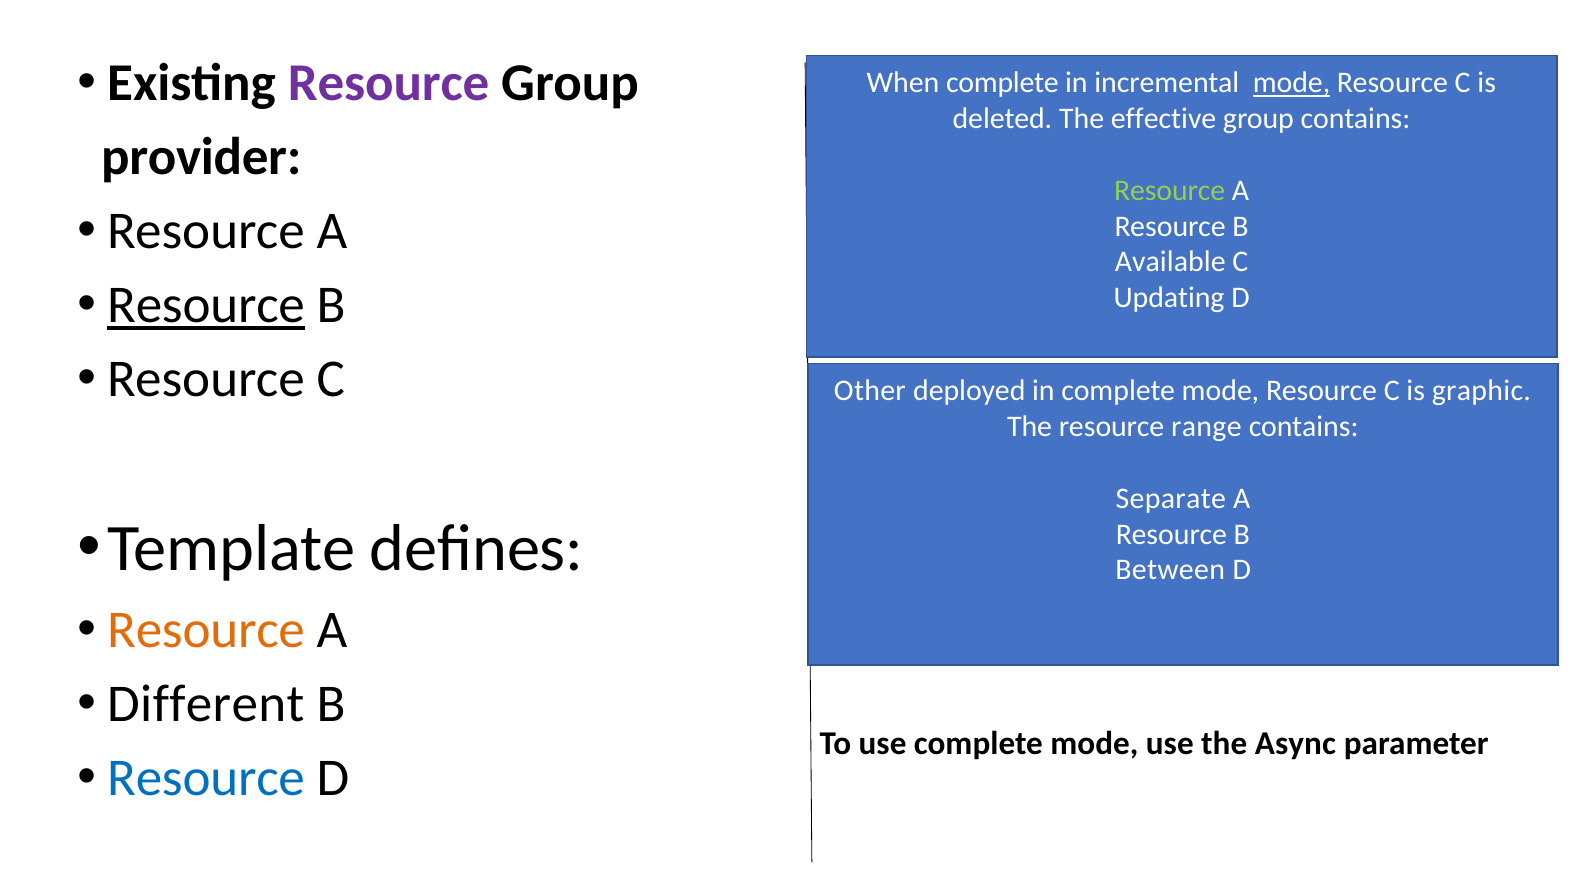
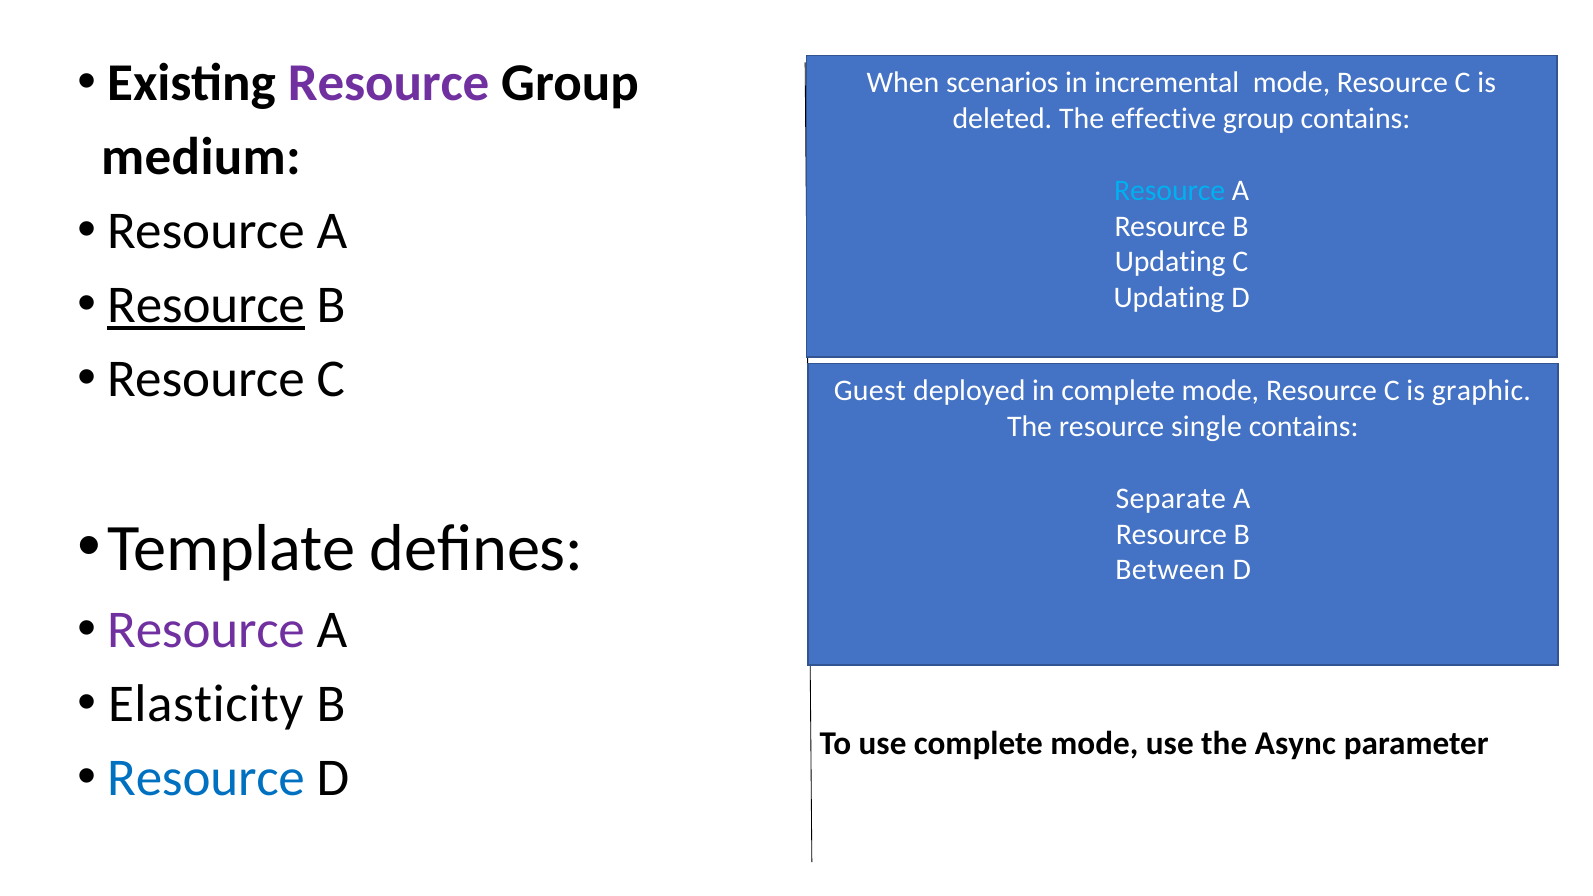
When complete: complete -> scenarios
mode at (1292, 83) underline: present -> none
provider: provider -> medium
Resource at (1170, 190) colour: light green -> light blue
Available at (1170, 262): Available -> Updating
Other: Other -> Guest
range: range -> single
Resource at (206, 630) colour: orange -> purple
Different: Different -> Elasticity
